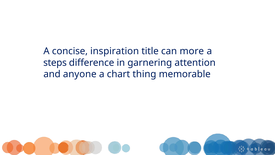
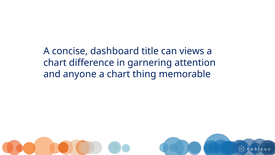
inspiration: inspiration -> dashboard
more: more -> views
steps at (55, 63): steps -> chart
